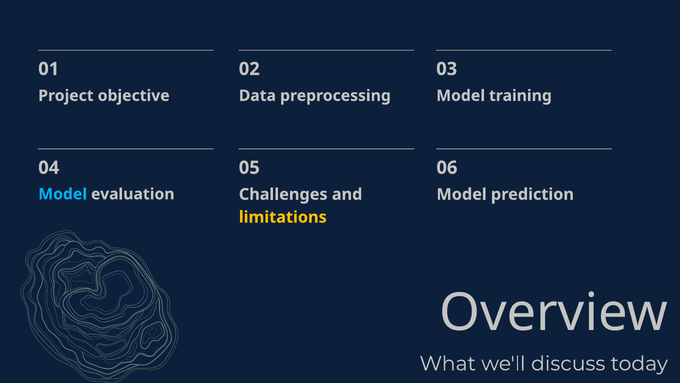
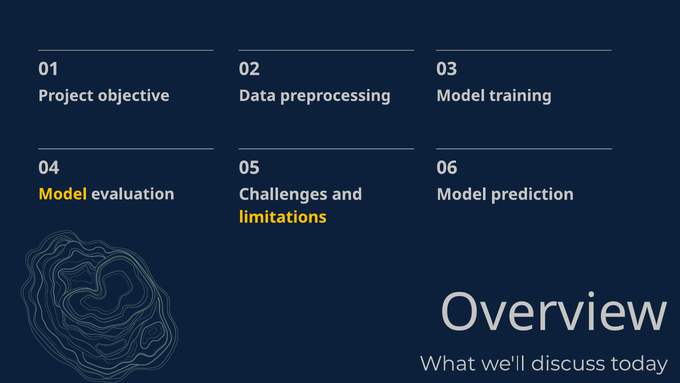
Model at (63, 194) colour: light blue -> yellow
